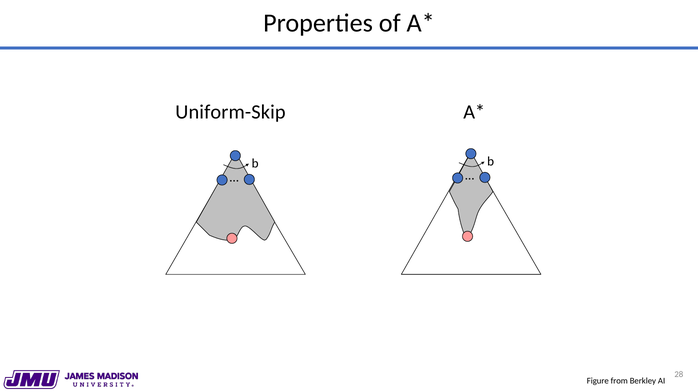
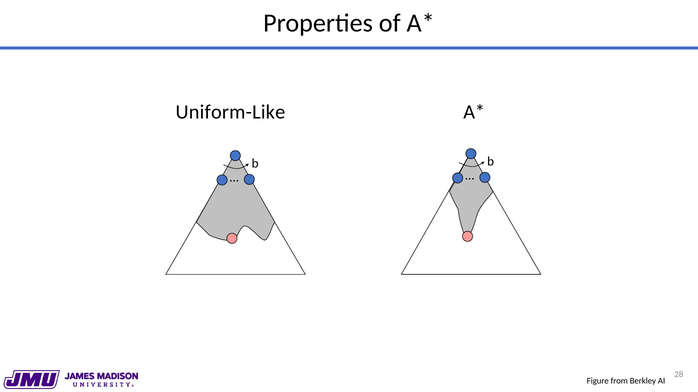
Uniform-Skip: Uniform-Skip -> Uniform-Like
